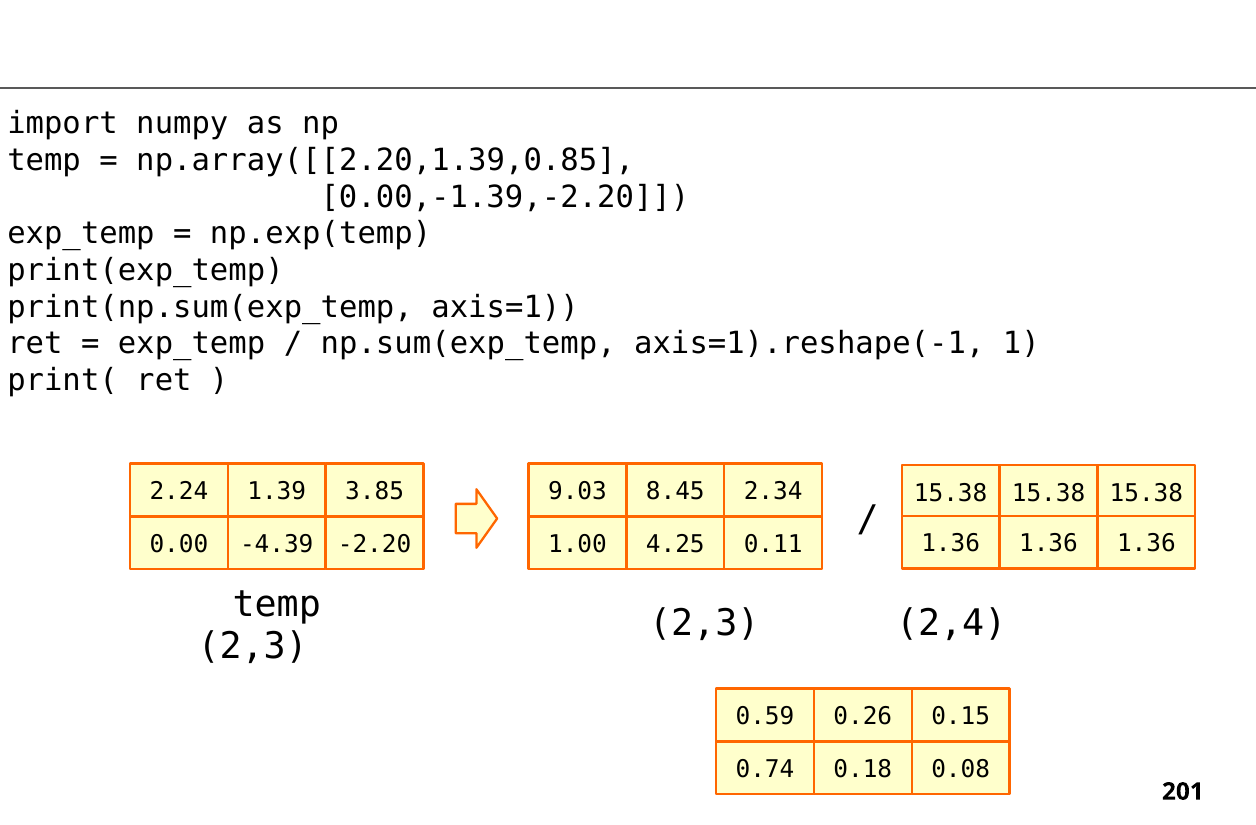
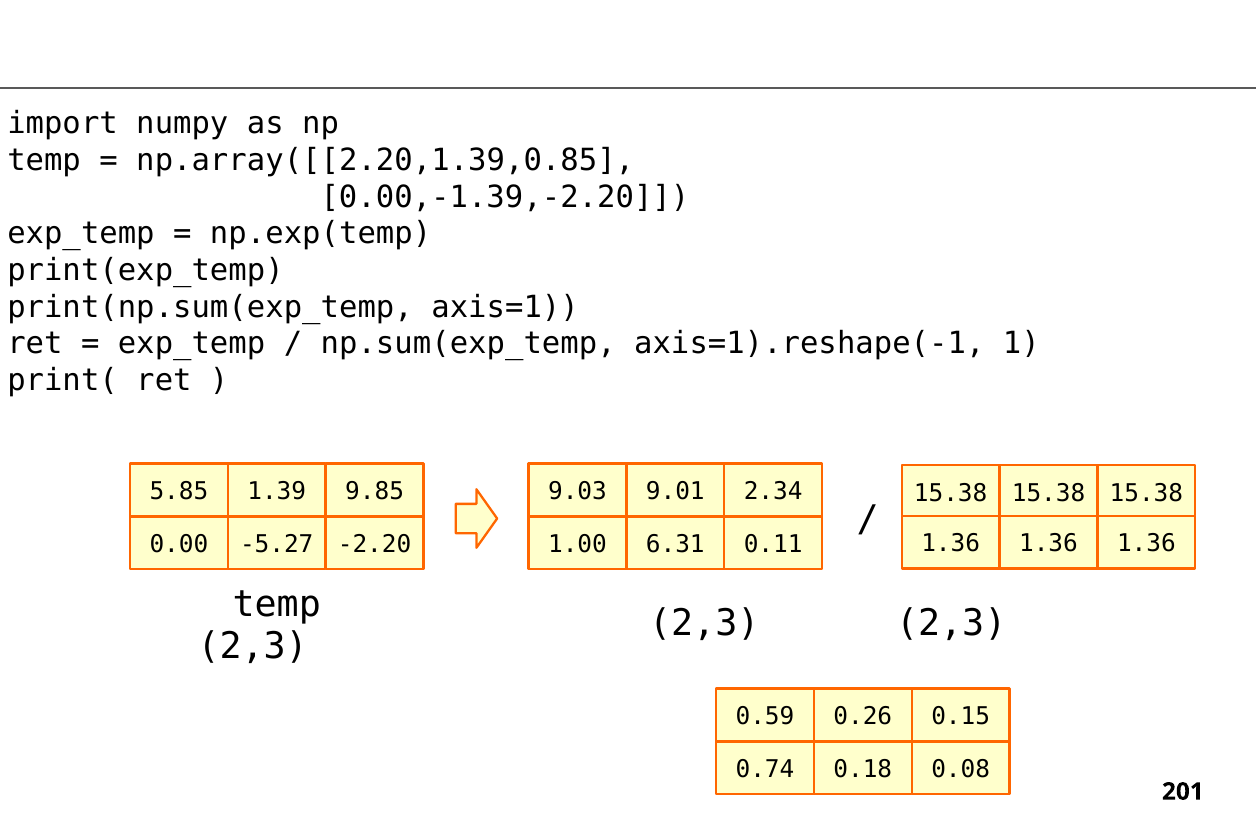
2.24: 2.24 -> 5.85
3.85: 3.85 -> 9.85
8.45: 8.45 -> 9.01
-4.39: -4.39 -> -5.27
4.25: 4.25 -> 6.31
2,3 2,4: 2,4 -> 2,3
